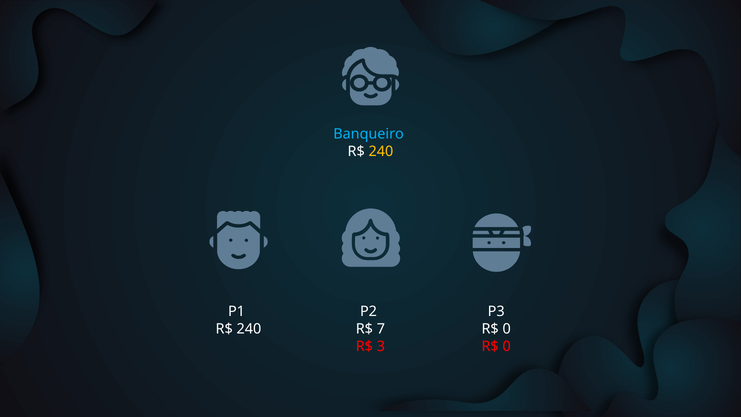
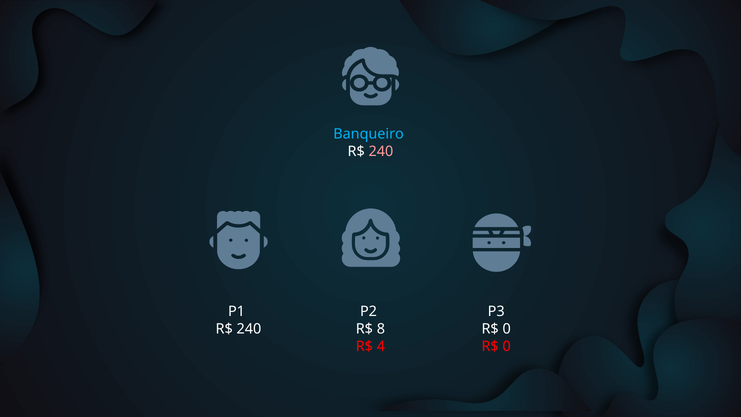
240 at (381, 151) colour: yellow -> pink
7: 7 -> 8
3: 3 -> 4
